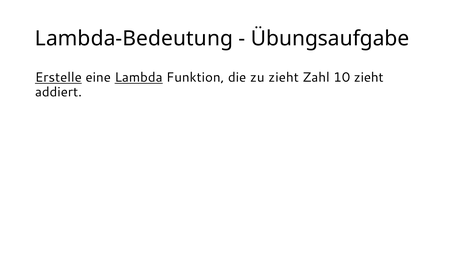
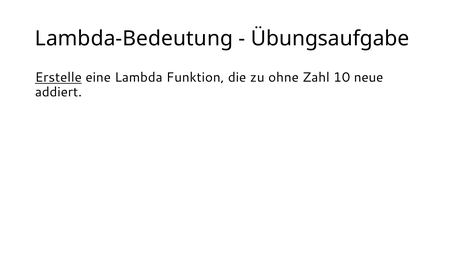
Lambda underline: present -> none
zu zieht: zieht -> ohne
10 zieht: zieht -> neue
